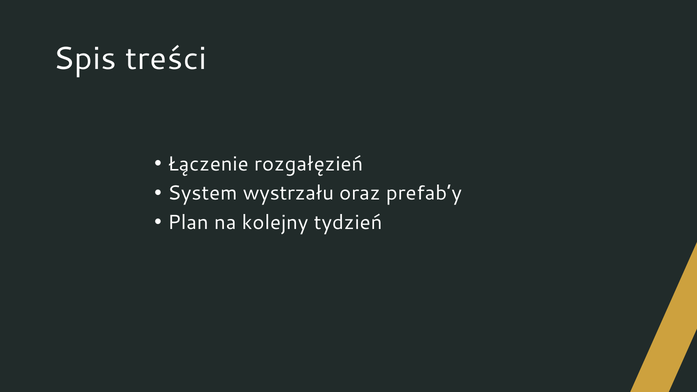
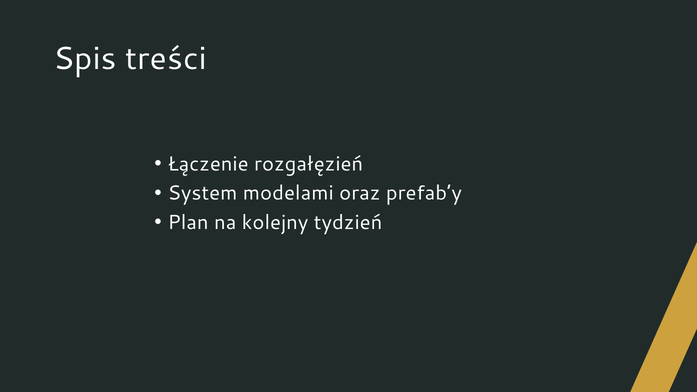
wystrzału: wystrzału -> modelami
